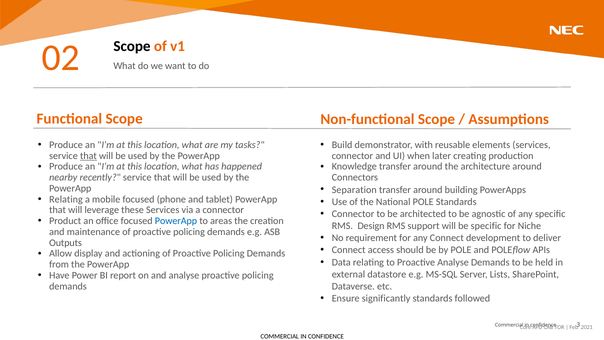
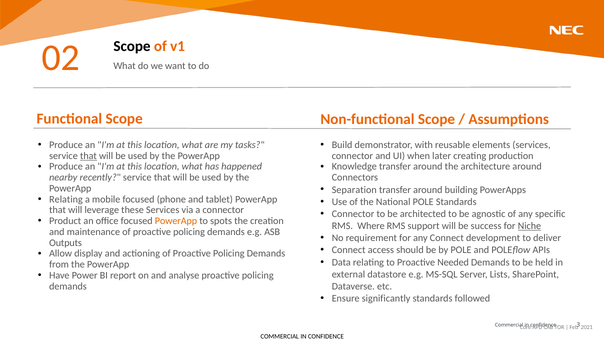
PowerApp at (176, 221) colour: blue -> orange
areas: areas -> spots
Design: Design -> Where
be specific: specific -> success
Niche underline: none -> present
Proactive Analyse: Analyse -> Needed
